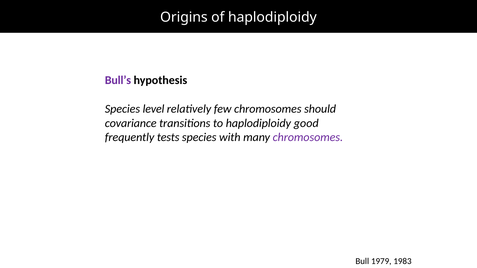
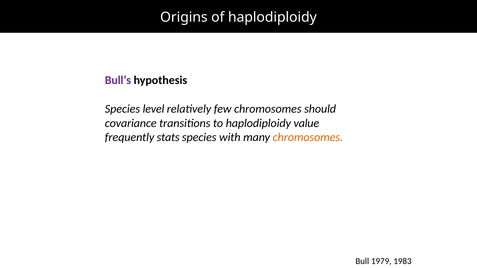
good: good -> value
tests: tests -> stats
chromosomes at (308, 138) colour: purple -> orange
